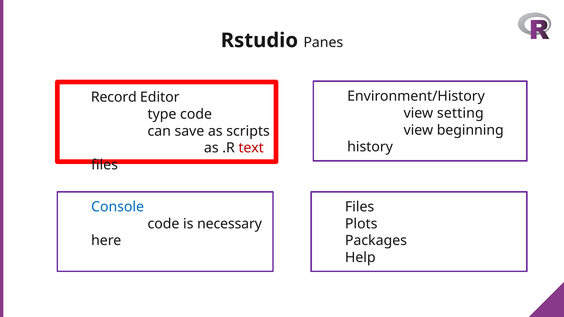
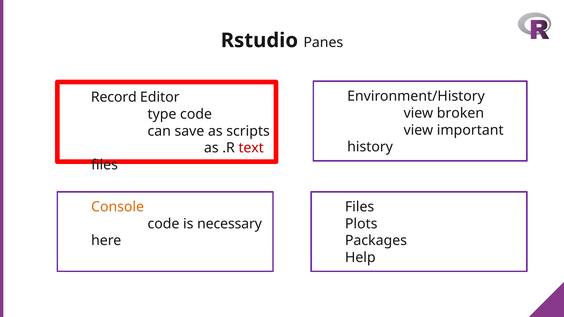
setting: setting -> broken
beginning: beginning -> important
Console colour: blue -> orange
